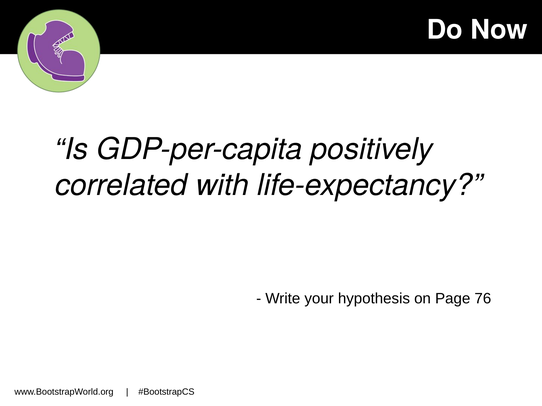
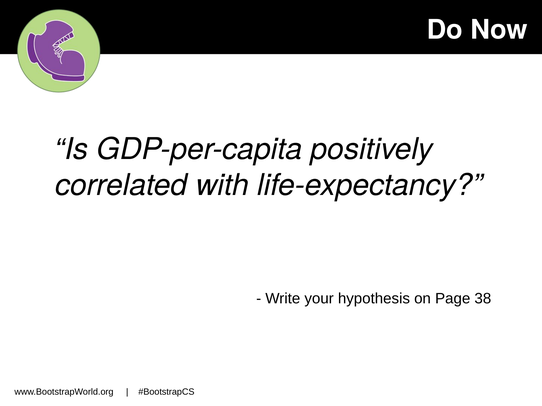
76: 76 -> 38
